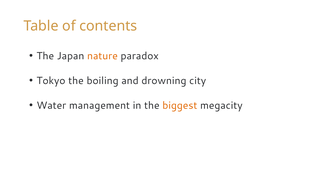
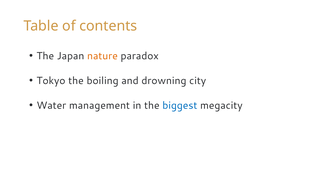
biggest colour: orange -> blue
